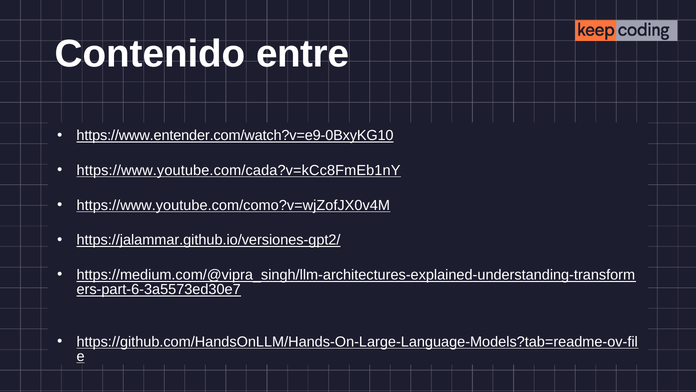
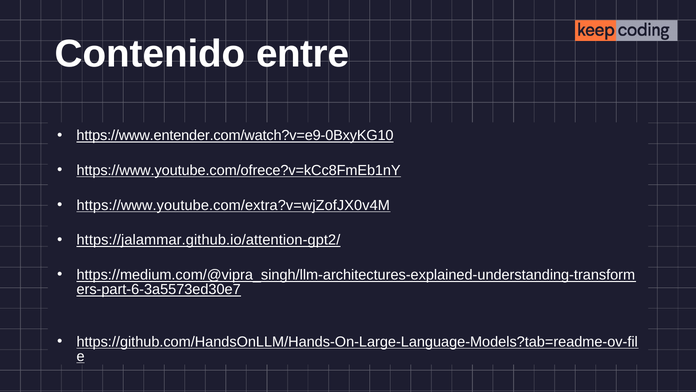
https://www.youtube.com/cada?v=kCc8FmEb1nY: https://www.youtube.com/cada?v=kCc8FmEb1nY -> https://www.youtube.com/ofrece?v=kCc8FmEb1nY
https://www.youtube.com/como?v=wjZofJX0v4M: https://www.youtube.com/como?v=wjZofJX0v4M -> https://www.youtube.com/extra?v=wjZofJX0v4M
https://jalammar.github.io/versiones-gpt2/: https://jalammar.github.io/versiones-gpt2/ -> https://jalammar.github.io/attention-gpt2/
